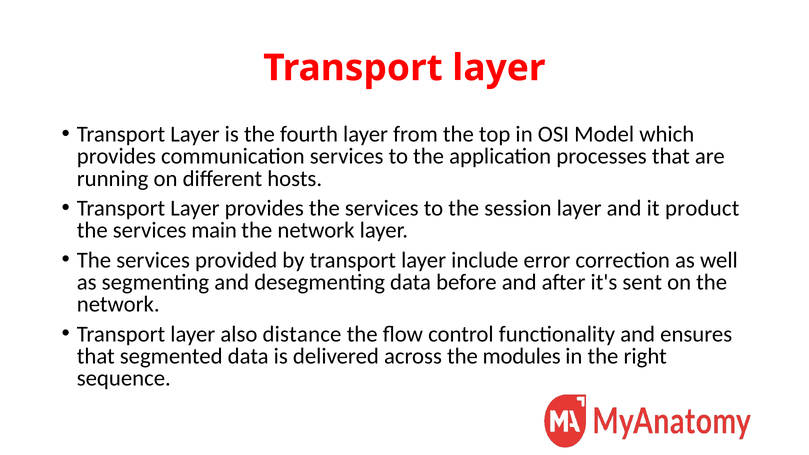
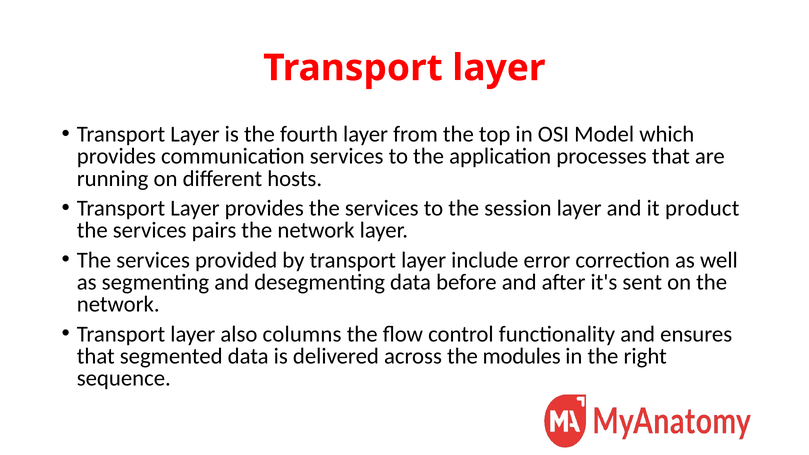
main: main -> pairs
distance: distance -> columns
